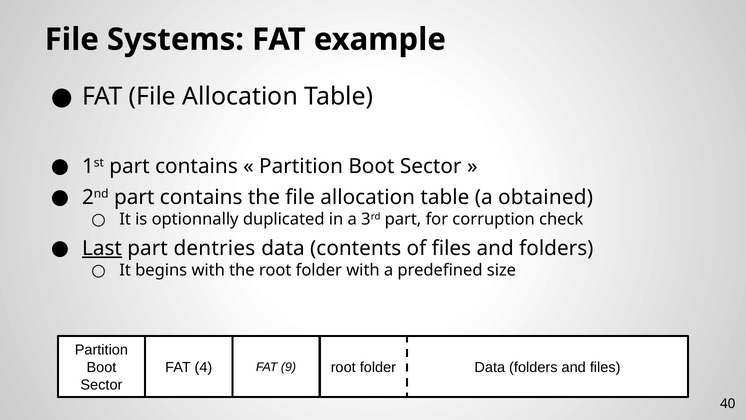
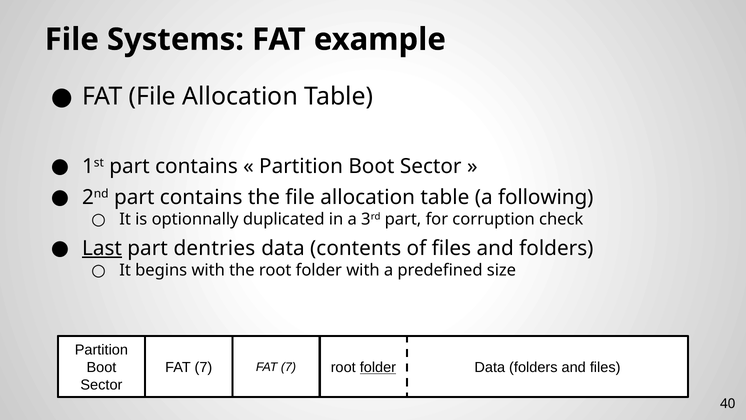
obtained: obtained -> following
4 at (203, 367): 4 -> 7
9 at (289, 367): 9 -> 7
folder at (378, 367) underline: none -> present
